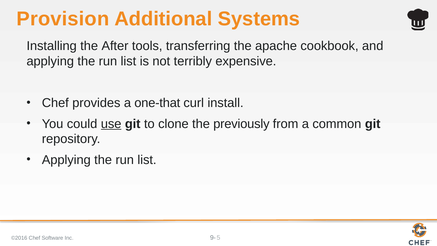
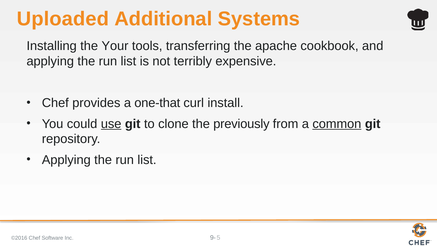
Provision: Provision -> Uploaded
After: After -> Your
common underline: none -> present
